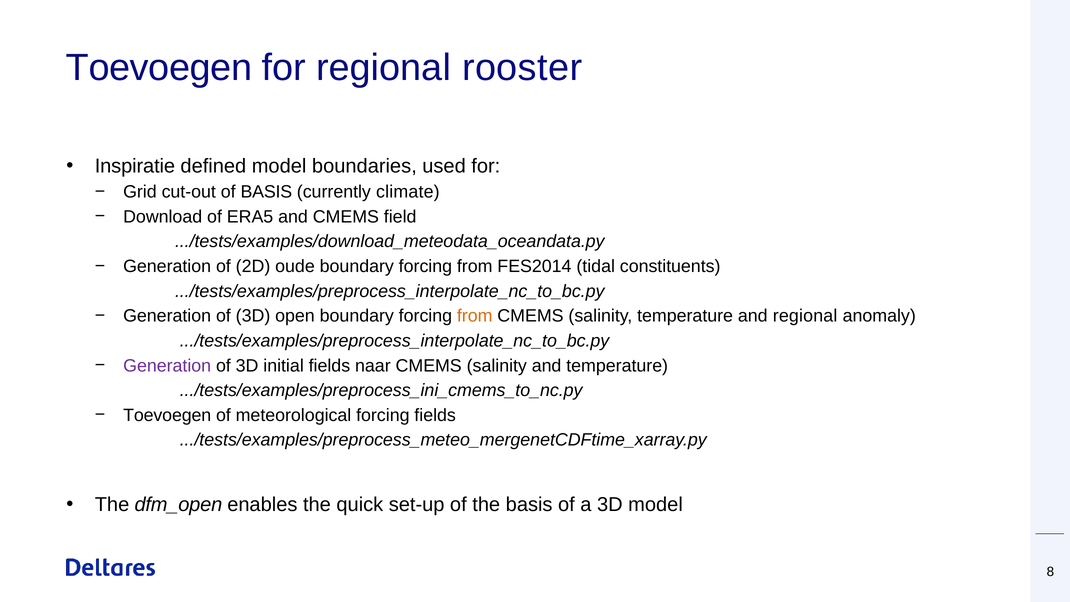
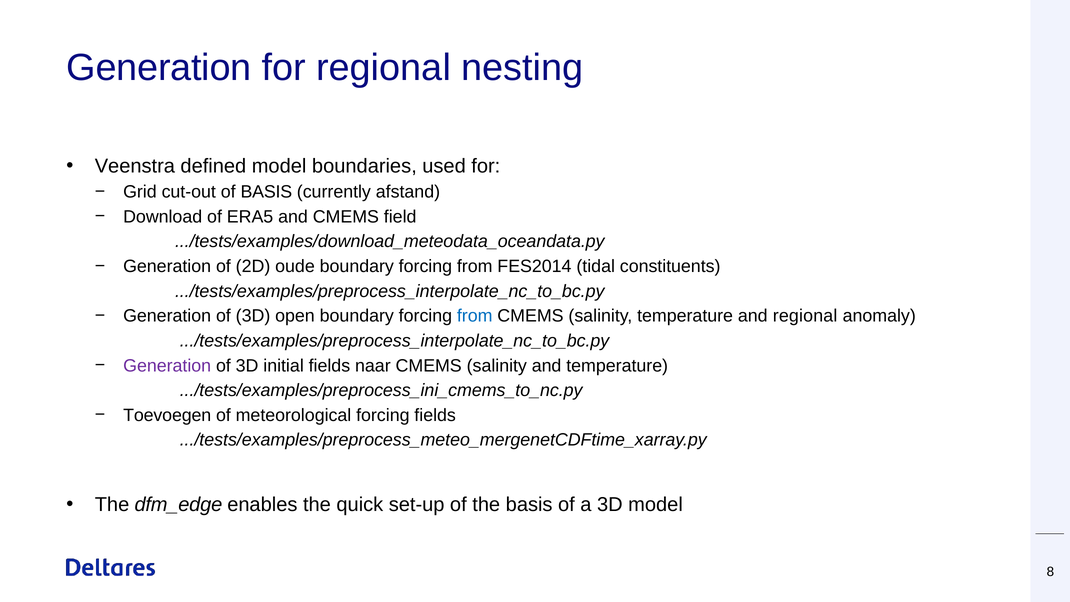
Toevoegen at (159, 68): Toevoegen -> Generation
rooster: rooster -> nesting
Inspiratie: Inspiratie -> Veenstra
climate: climate -> afstand
from at (475, 316) colour: orange -> blue
dfm_open: dfm_open -> dfm_edge
